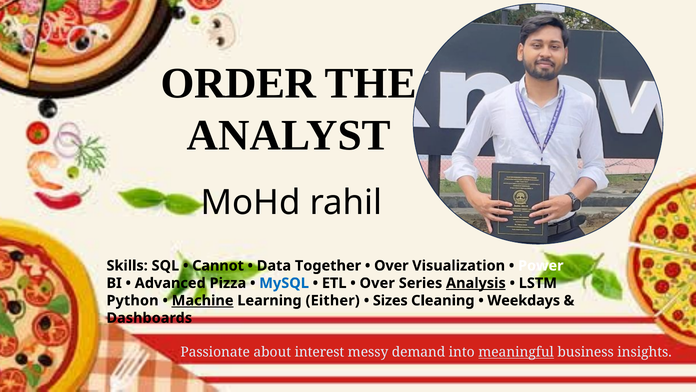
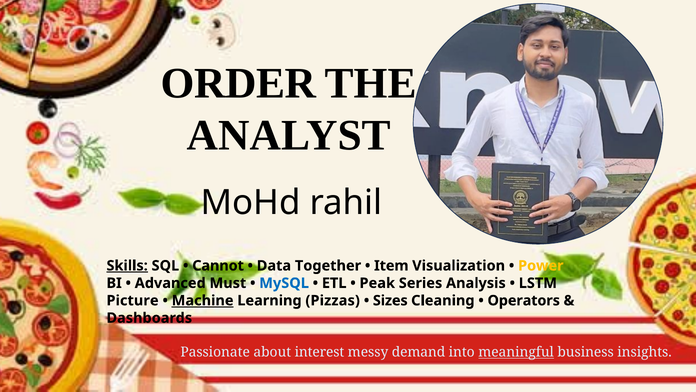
Skills underline: none -> present
Over at (391, 265): Over -> Item
Power colour: white -> yellow
Pizza: Pizza -> Must
Over at (377, 283): Over -> Peak
Analysis underline: present -> none
Python: Python -> Picture
Either: Either -> Pizzas
Weekdays: Weekdays -> Operators
